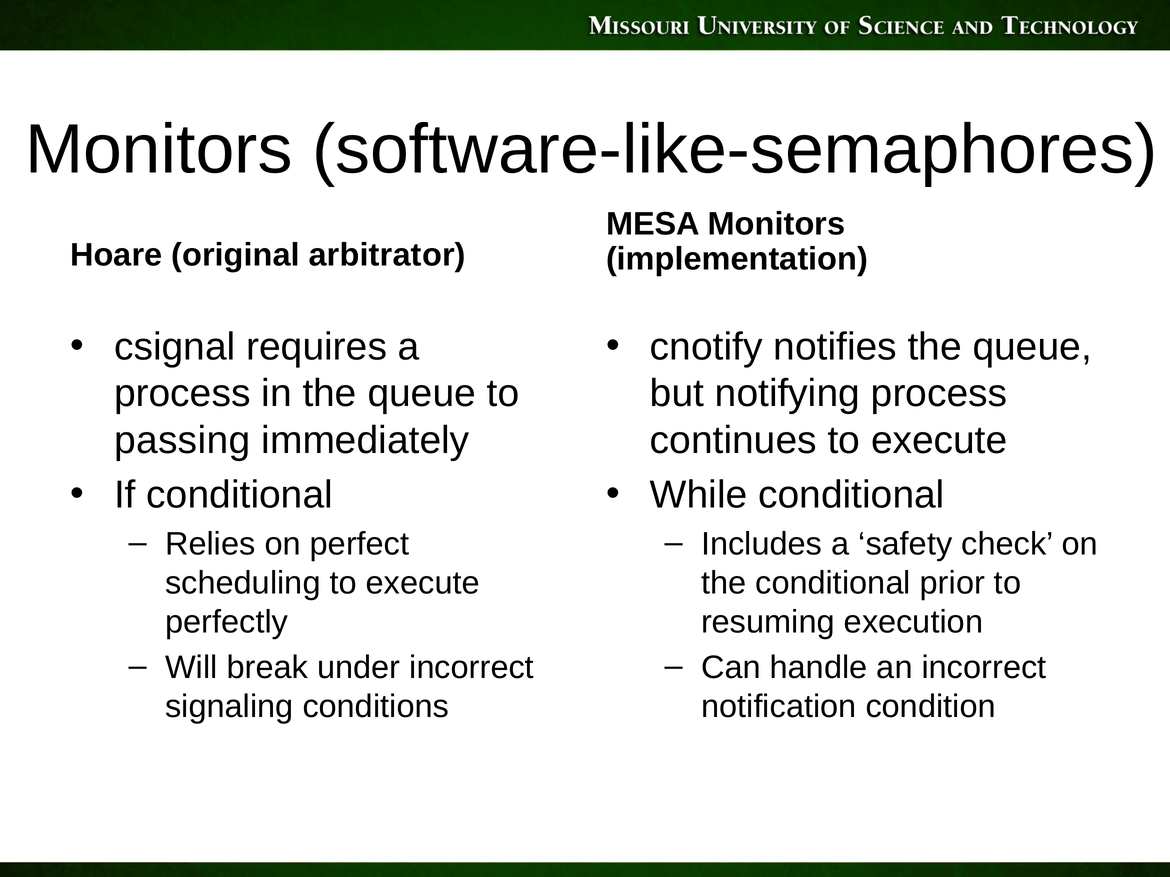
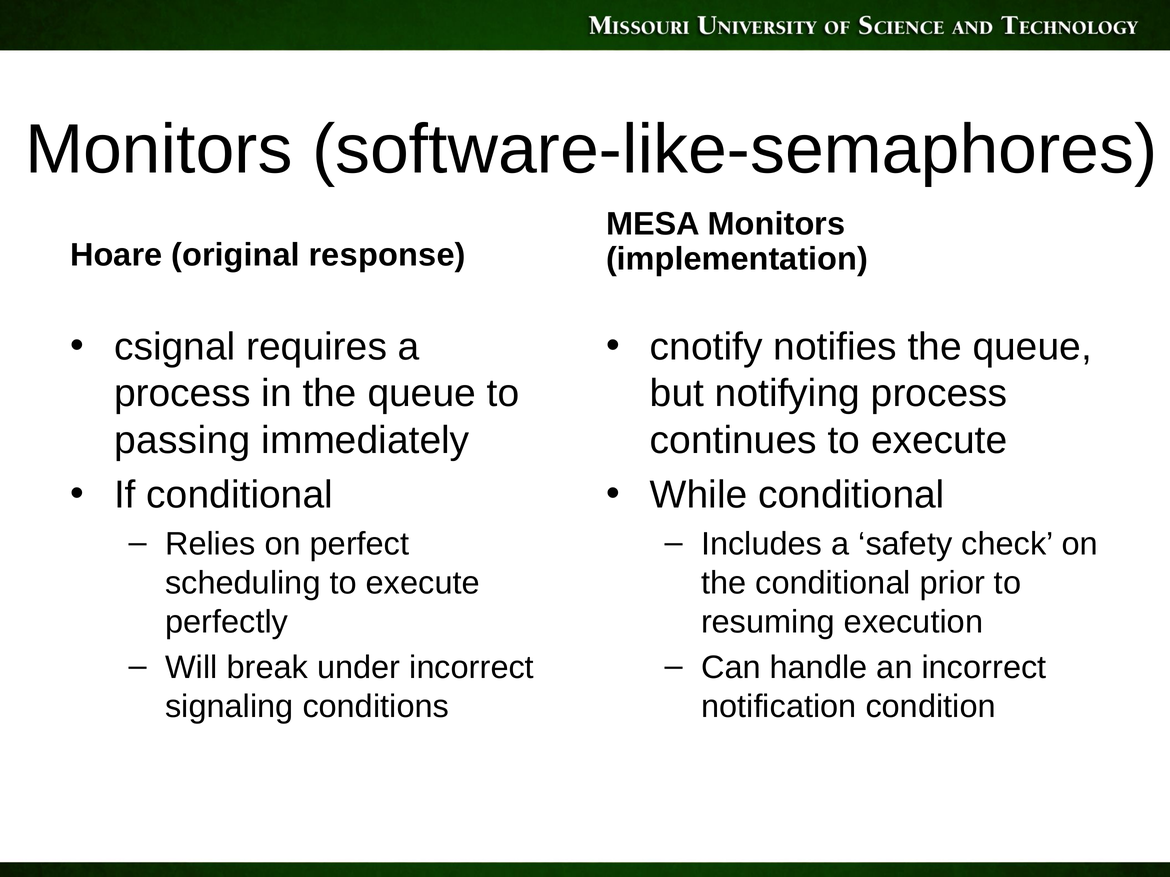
arbitrator: arbitrator -> response
